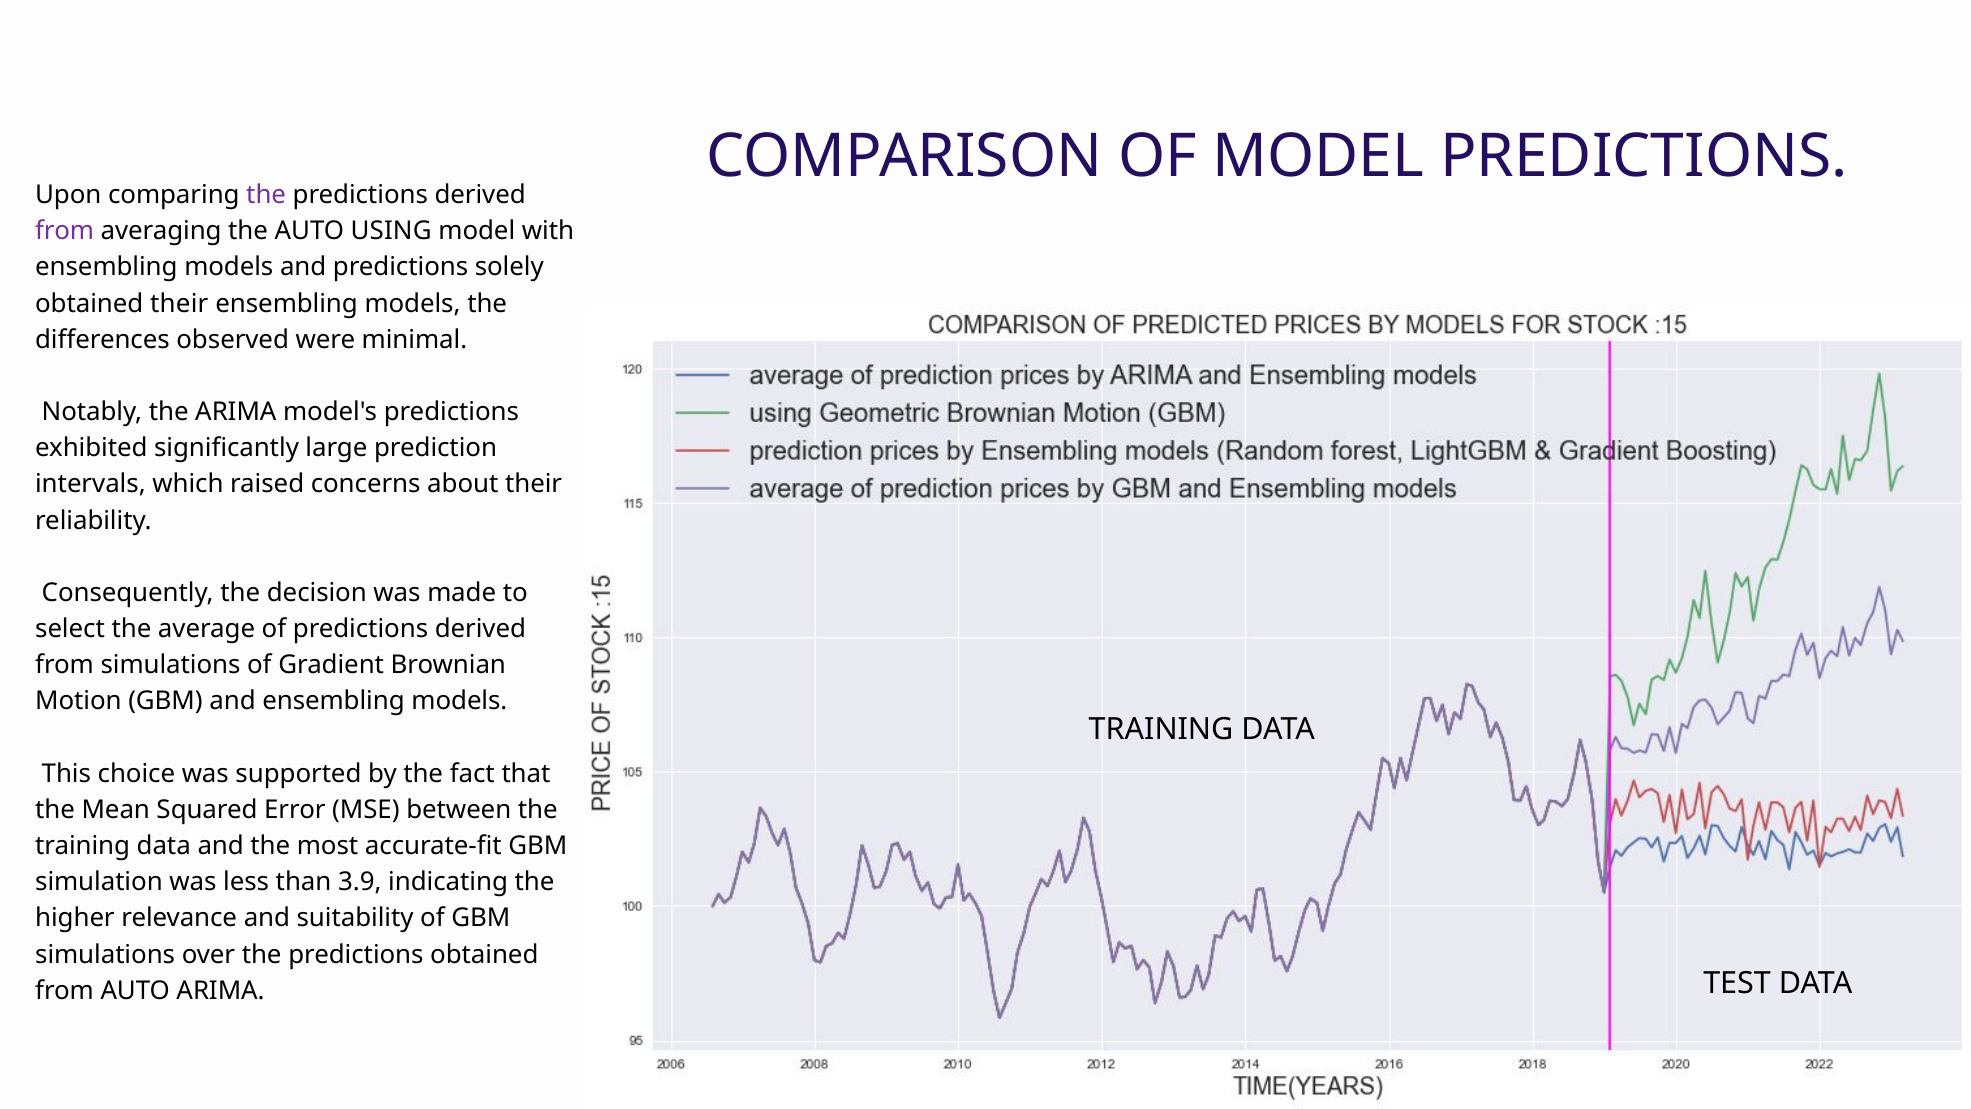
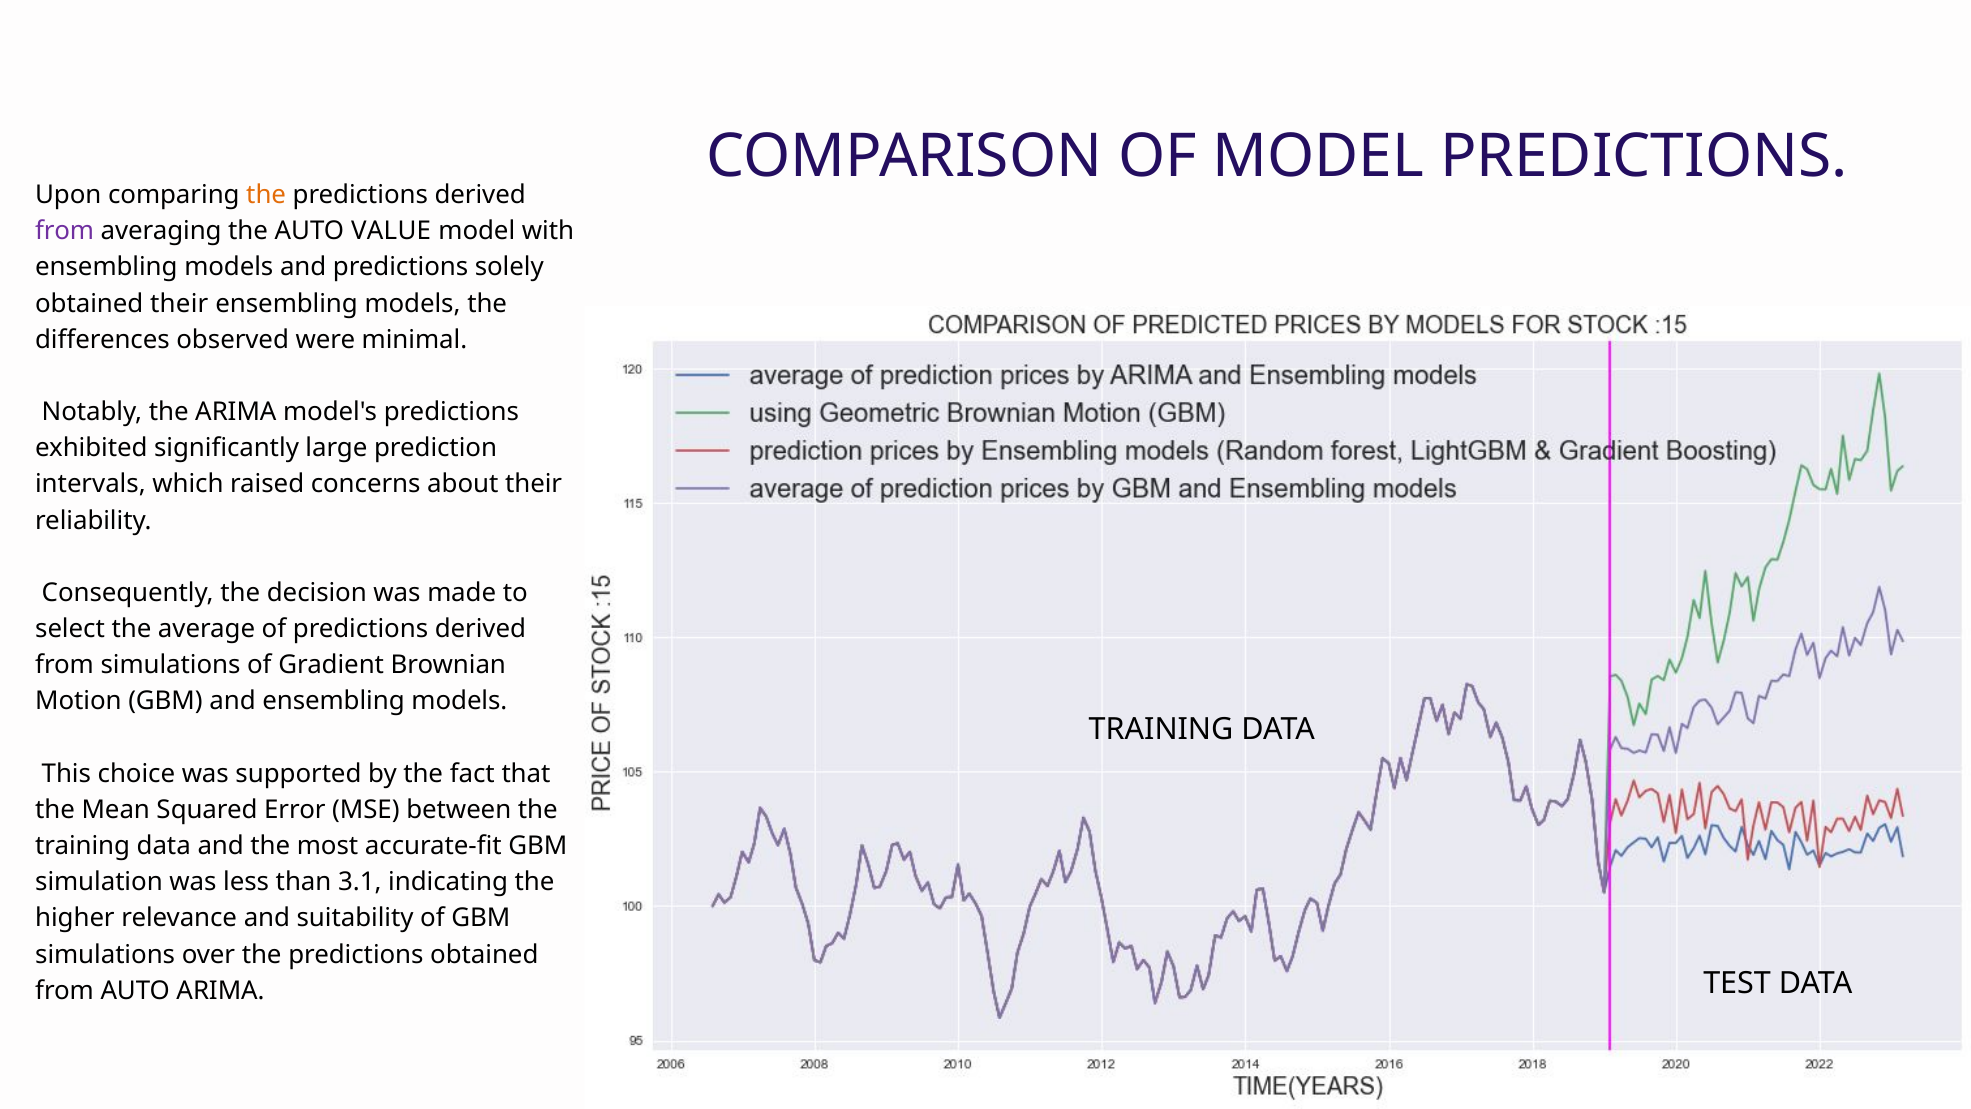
the at (266, 195) colour: purple -> orange
USING: USING -> VALUE
3.9: 3.9 -> 3.1
